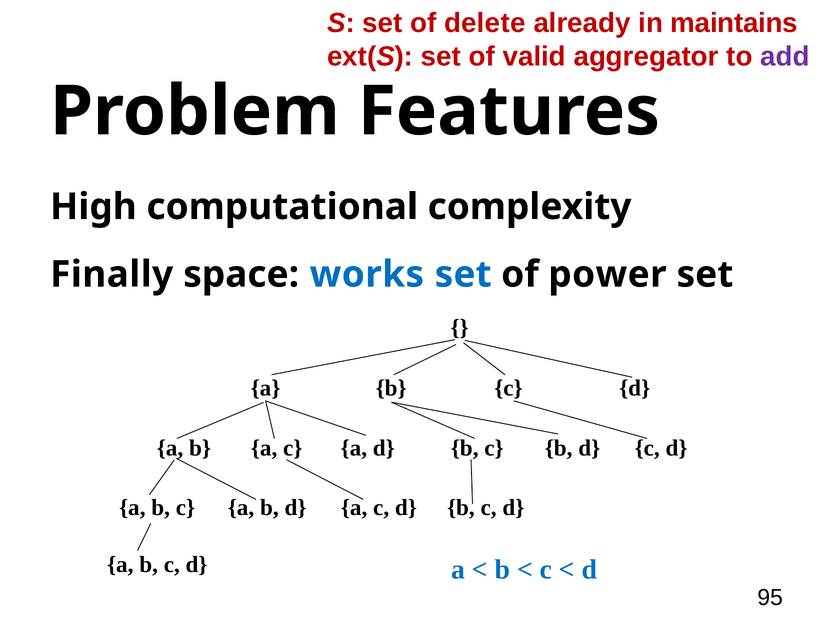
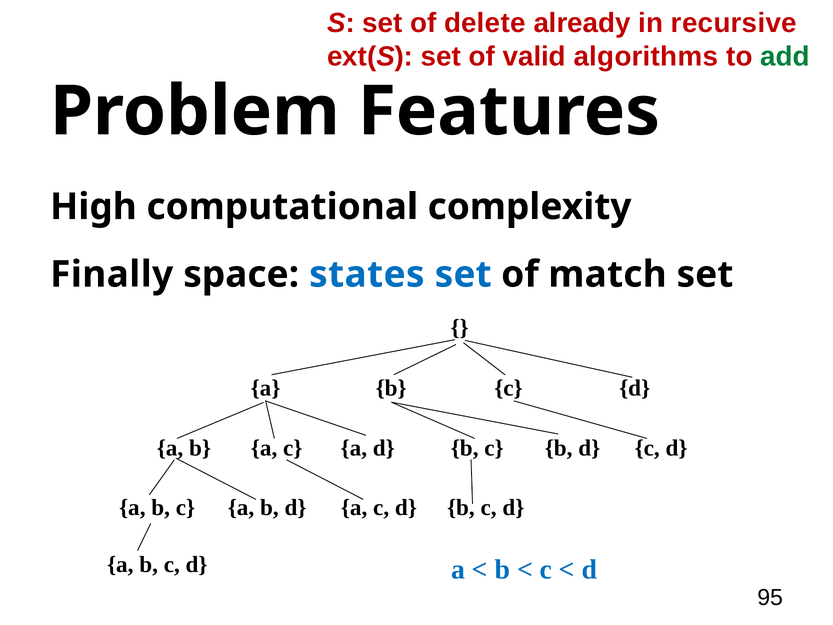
maintains: maintains -> recursive
aggregator: aggregator -> algorithms
add colour: purple -> green
works: works -> states
power: power -> match
